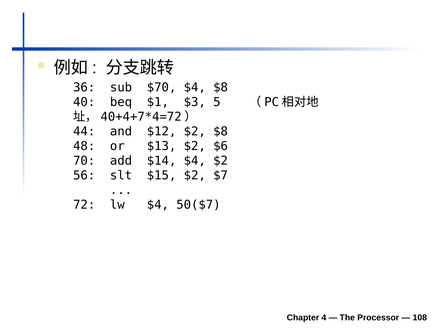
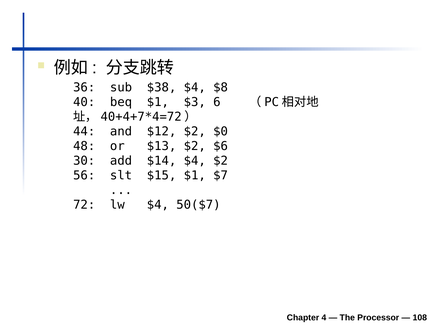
$70: $70 -> $38
5: 5 -> 6
$2 $8: $8 -> $0
70: 70 -> 30
$15 $2: $2 -> $1
